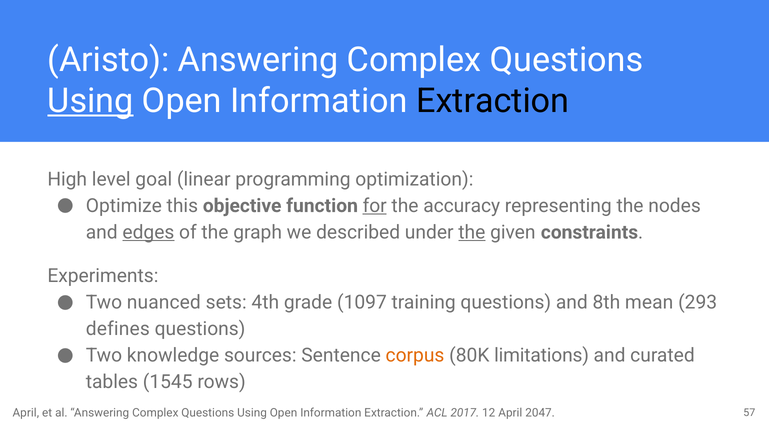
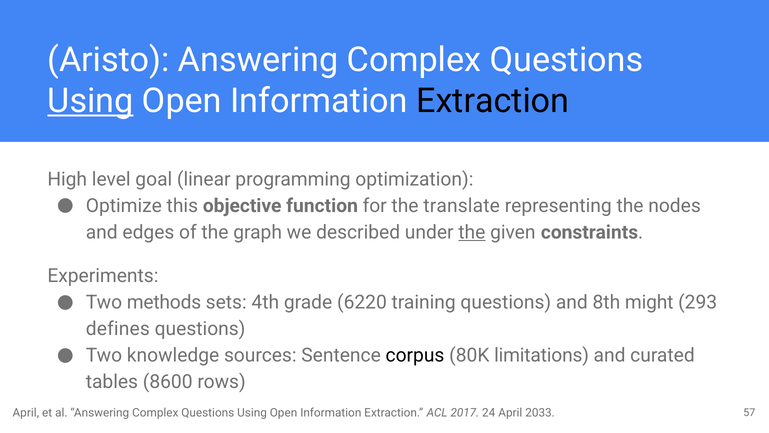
for underline: present -> none
accuracy: accuracy -> translate
edges underline: present -> none
nuanced: nuanced -> methods
1097: 1097 -> 6220
mean: mean -> might
corpus colour: orange -> black
1545: 1545 -> 8600
12: 12 -> 24
2047: 2047 -> 2033
